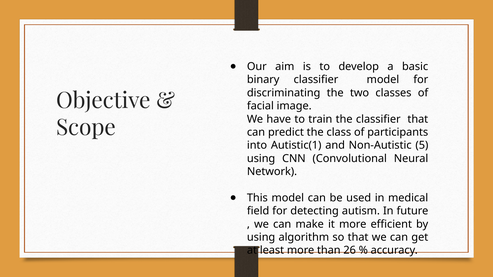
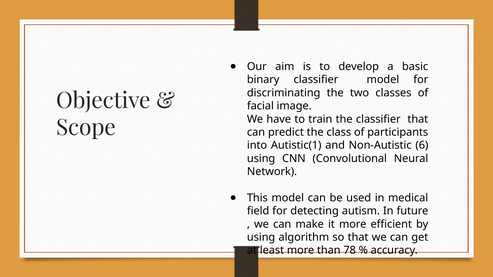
5: 5 -> 6
26: 26 -> 78
